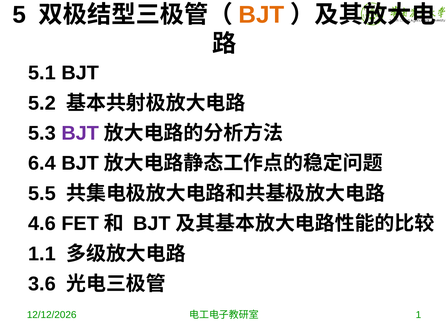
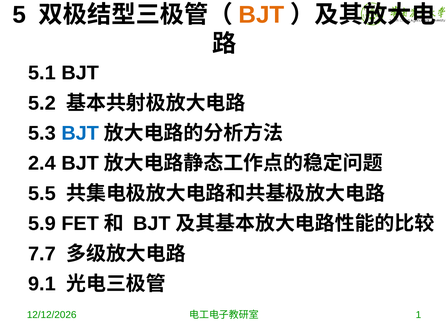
BJT at (80, 133) colour: purple -> blue
6.4: 6.4 -> 2.4
4.6: 4.6 -> 5.9
1.1: 1.1 -> 7.7
3.6: 3.6 -> 9.1
